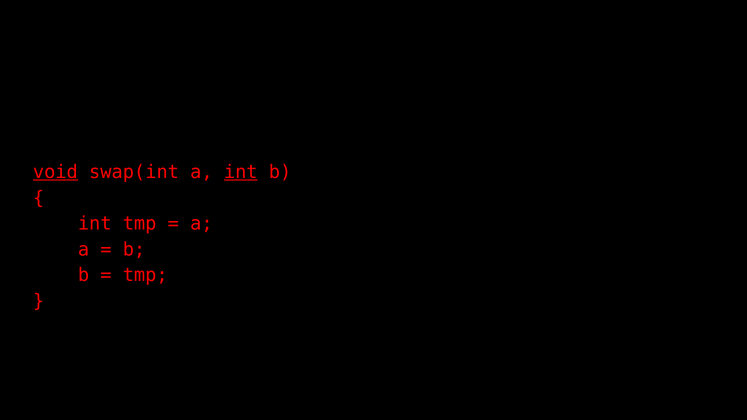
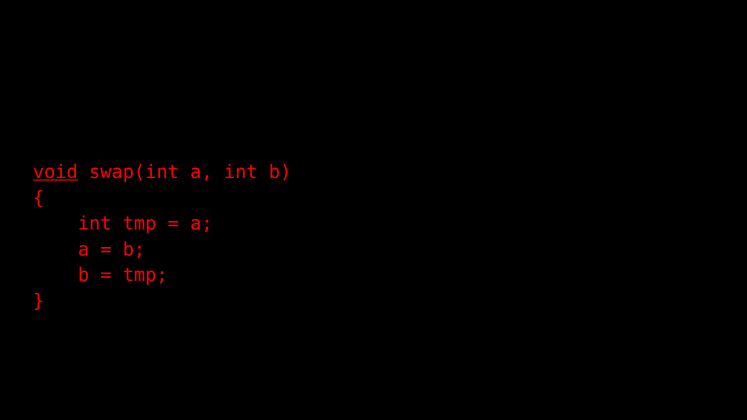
int at (241, 172) underline: present -> none
